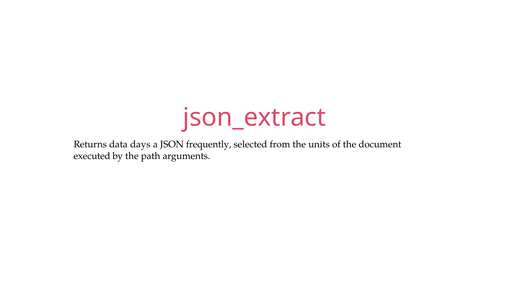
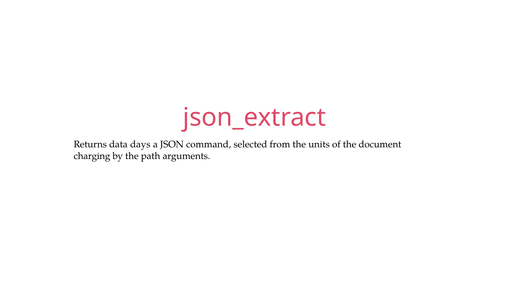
frequently: frequently -> command
executed: executed -> charging
